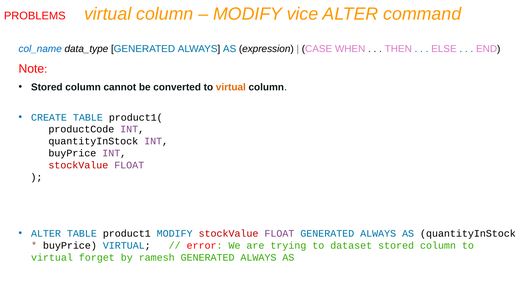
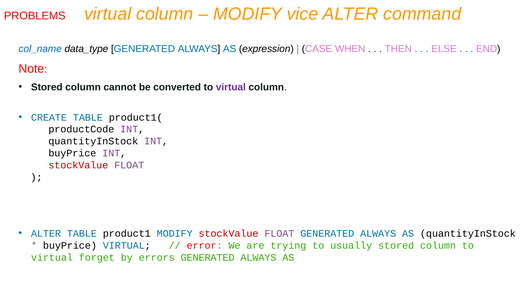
virtual at (231, 87) colour: orange -> purple
dataset: dataset -> usually
ramesh: ramesh -> errors
